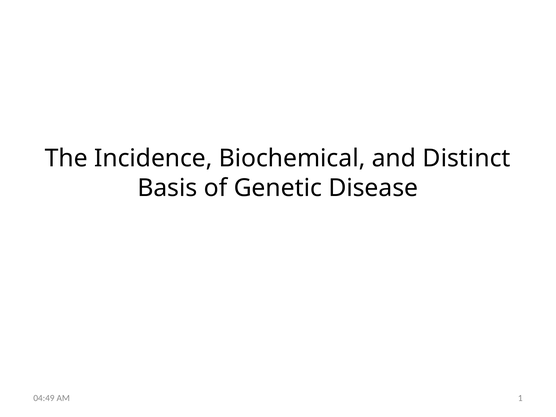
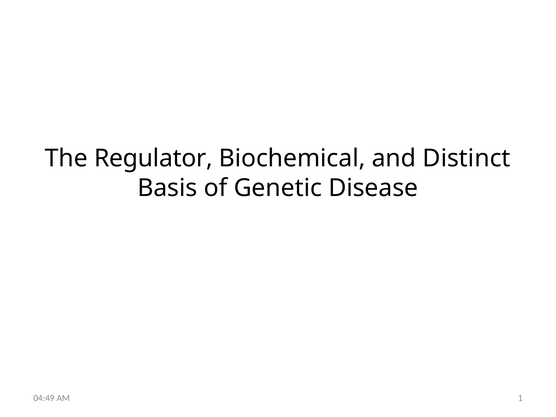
Incidence: Incidence -> Regulator
